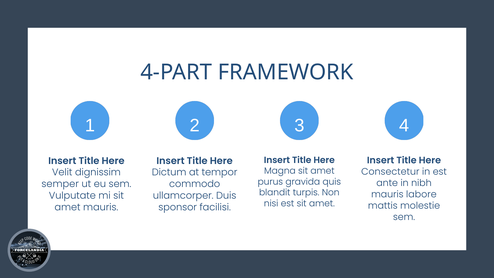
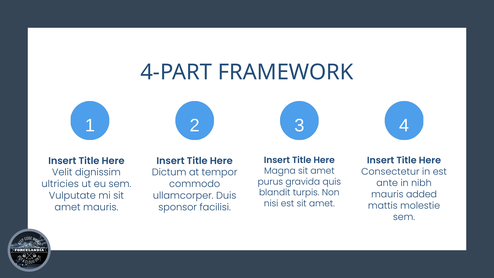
semper: semper -> ultricies
labore: labore -> added
